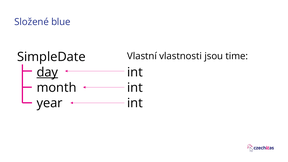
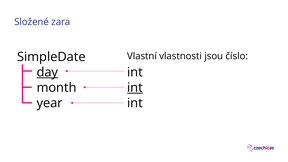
blue: blue -> zara
time: time -> číslo
int at (135, 88) underline: none -> present
